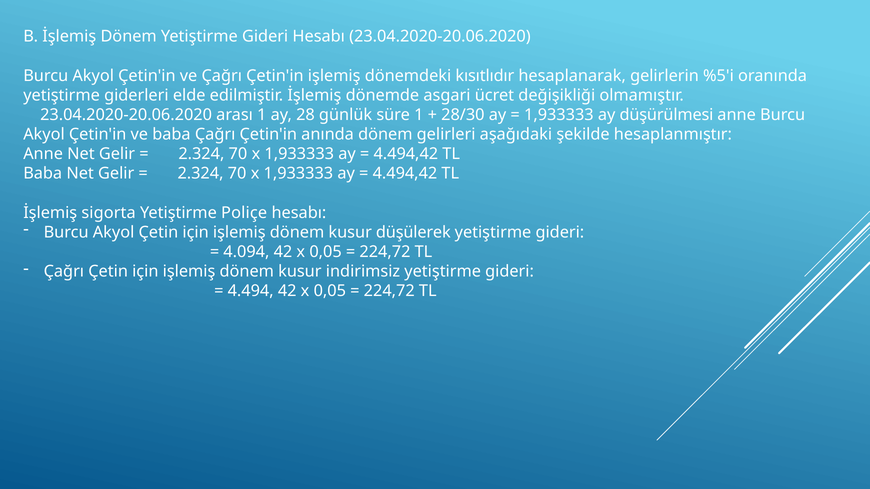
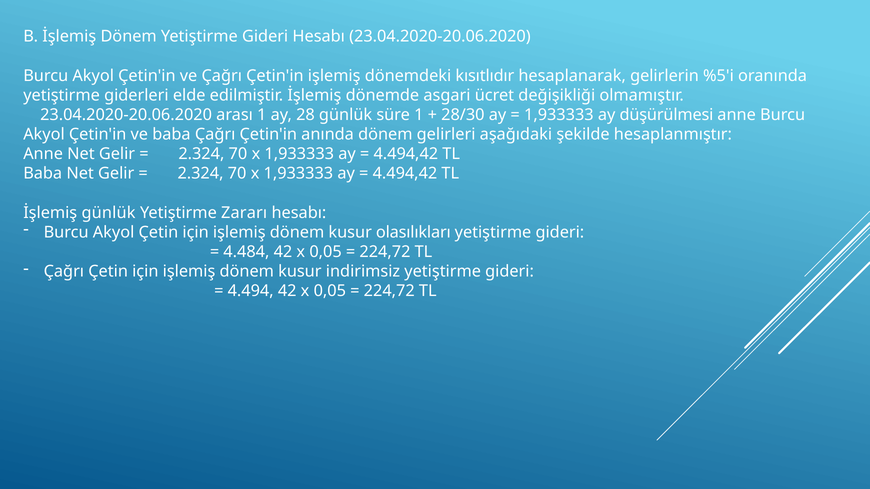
İşlemiş sigorta: sigorta -> günlük
Poliçe: Poliçe -> Zararı
düşülerek: düşülerek -> olasılıkları
4.094: 4.094 -> 4.484
